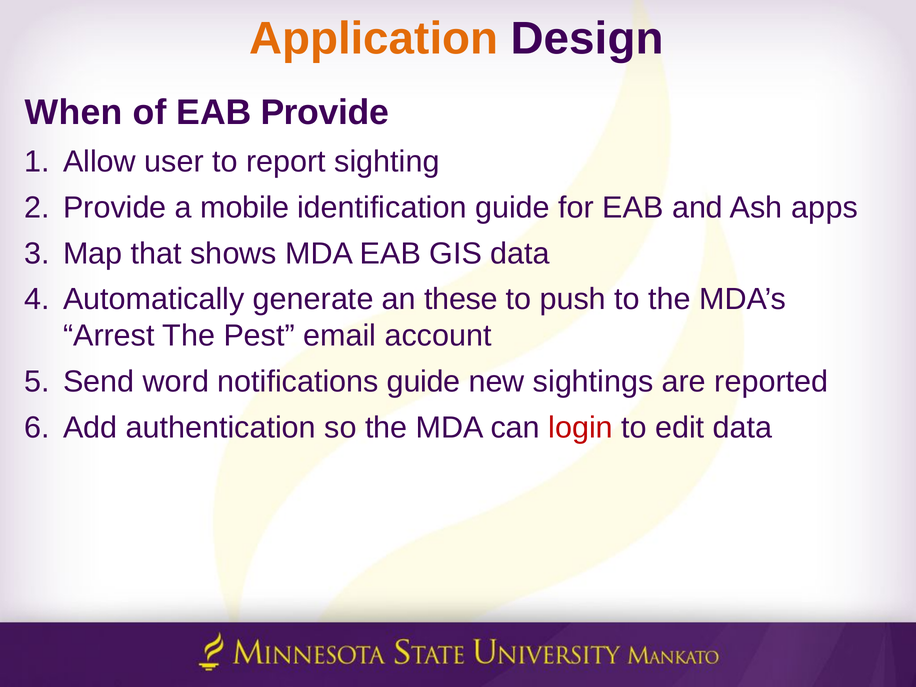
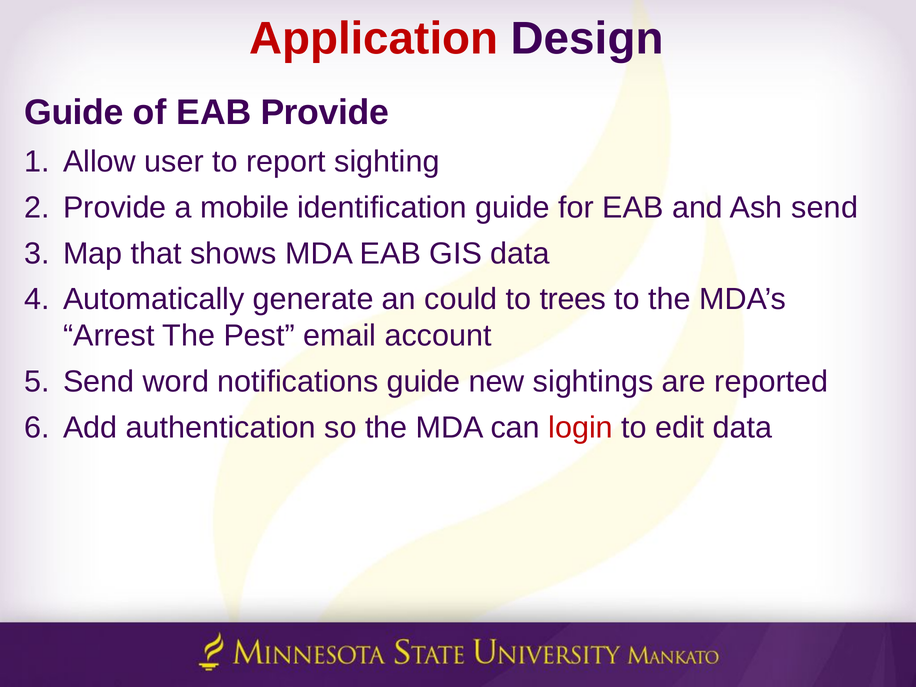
Application colour: orange -> red
When at (74, 112): When -> Guide
Ash apps: apps -> send
these: these -> could
push: push -> trees
